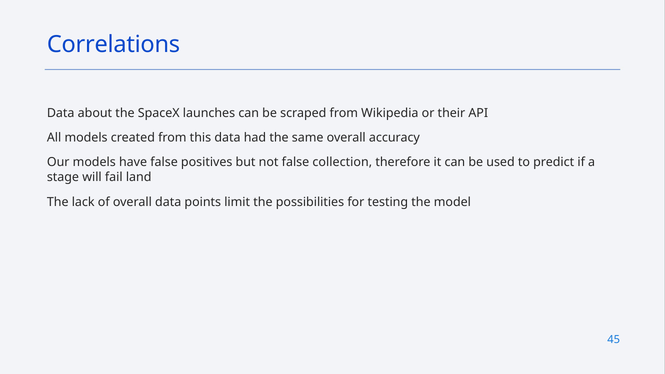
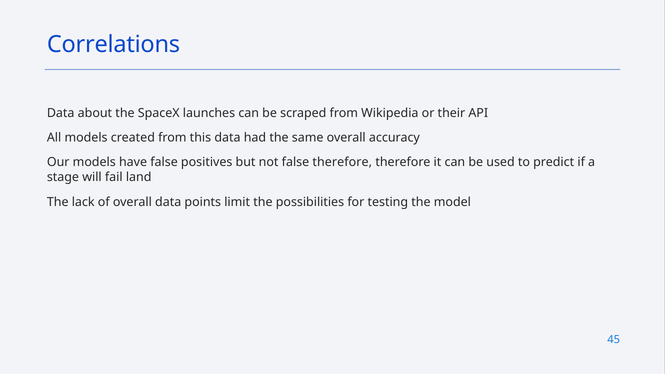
false collection: collection -> therefore
